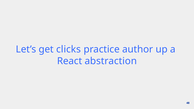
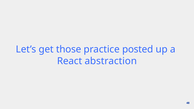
clicks: clicks -> those
author: author -> posted
